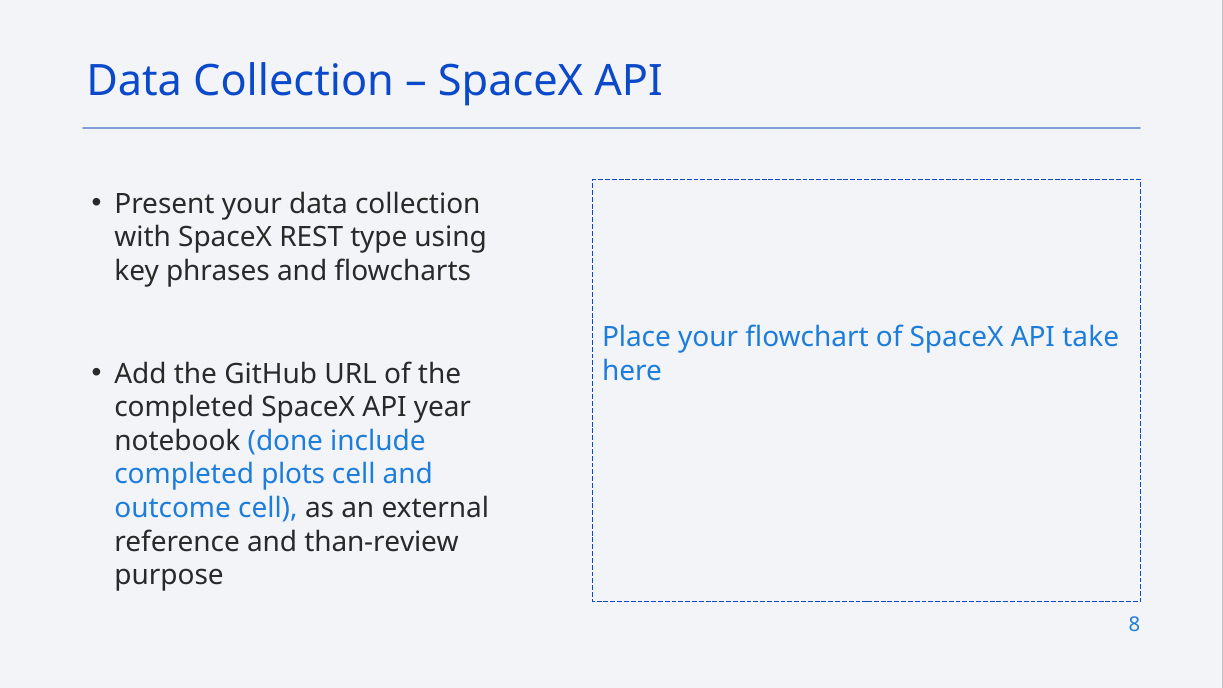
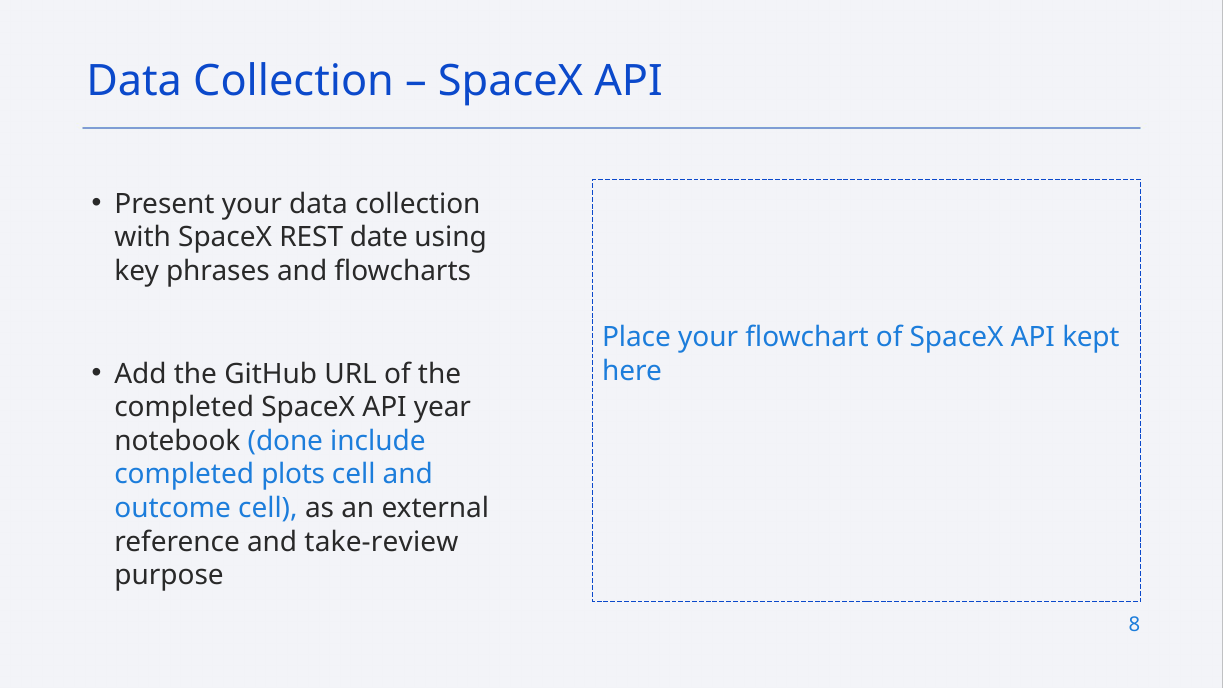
type: type -> date
take: take -> kept
than-review: than-review -> take-review
